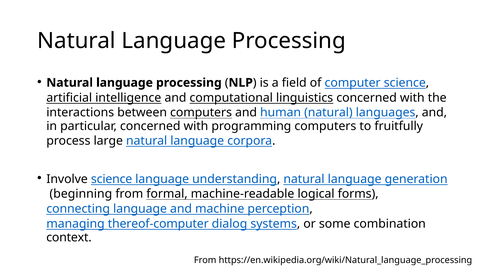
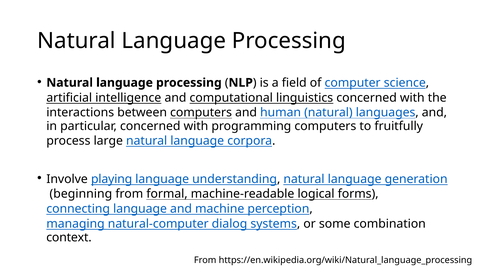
Involve science: science -> playing
thereof-computer: thereof-computer -> natural-computer
